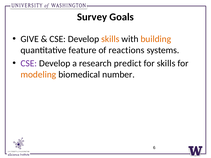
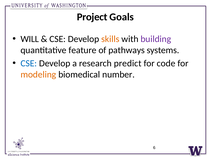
Survey: Survey -> Project
GIVE: GIVE -> WILL
building colour: orange -> purple
reactions: reactions -> pathways
CSE at (29, 63) colour: purple -> blue
for skills: skills -> code
